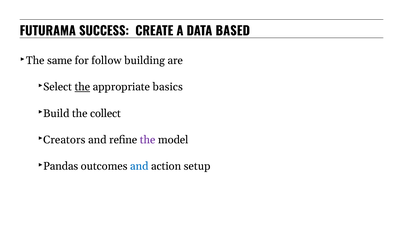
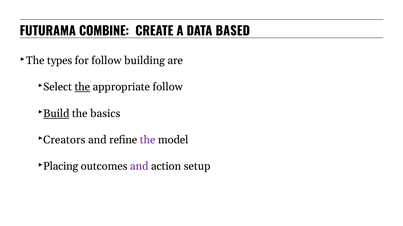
SUCCESS: SUCCESS -> COMBINE
same: same -> types
appropriate basics: basics -> follow
Build underline: none -> present
collect: collect -> basics
Pandas: Pandas -> Placing
and at (139, 167) colour: blue -> purple
